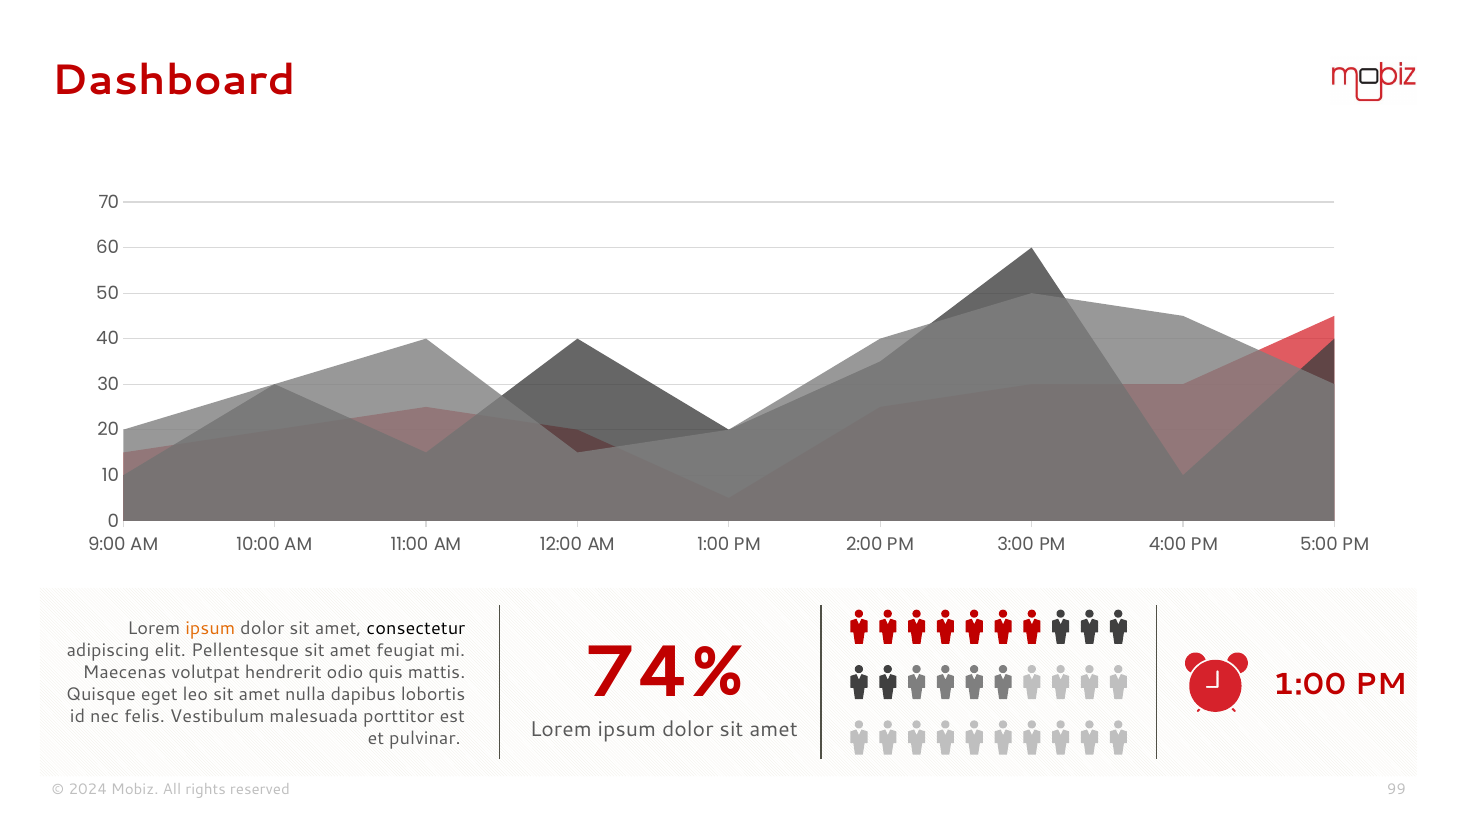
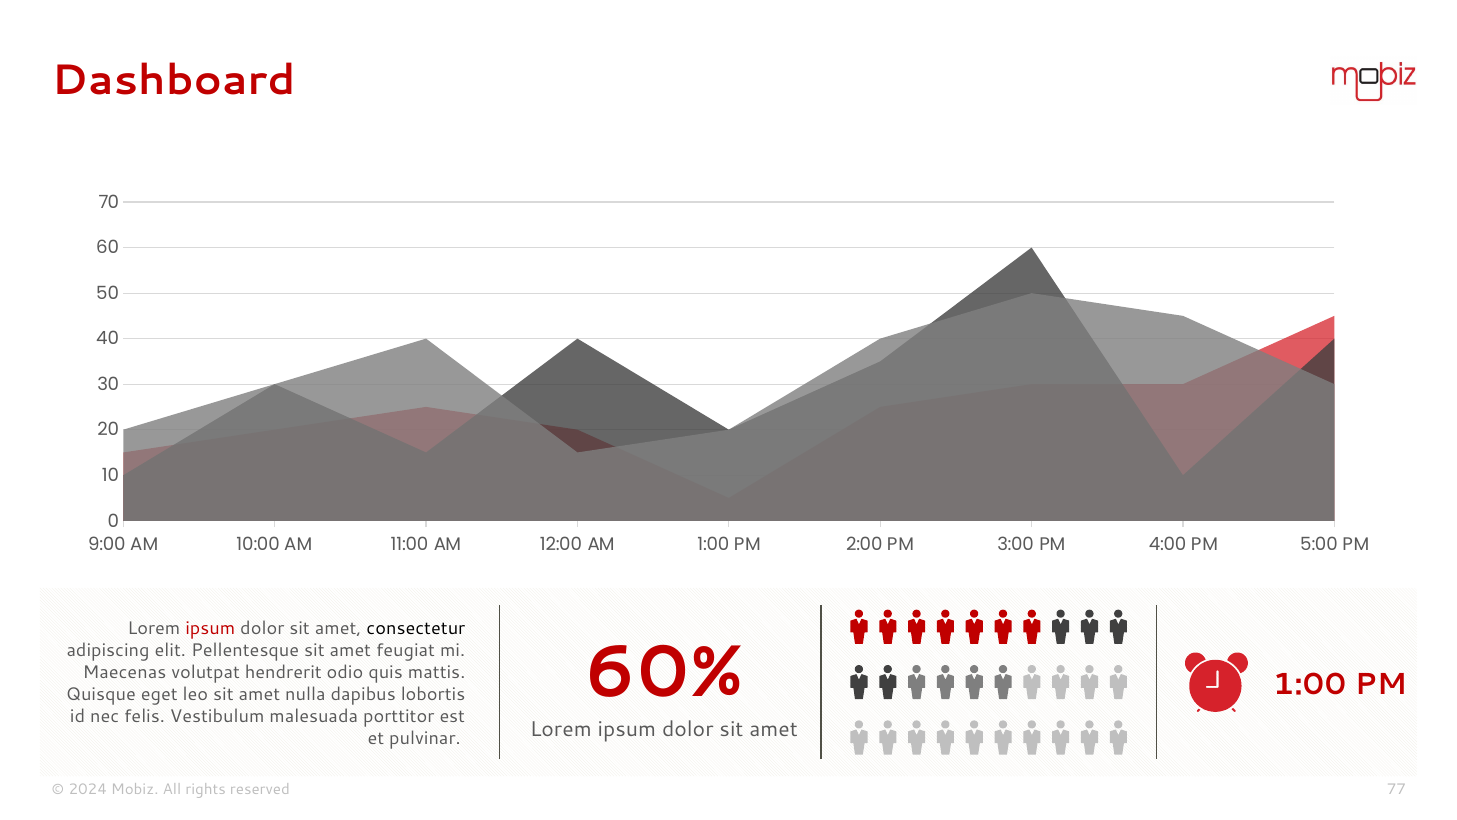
ipsum at (210, 628) colour: orange -> red
74%: 74% -> 60%
99: 99 -> 77
